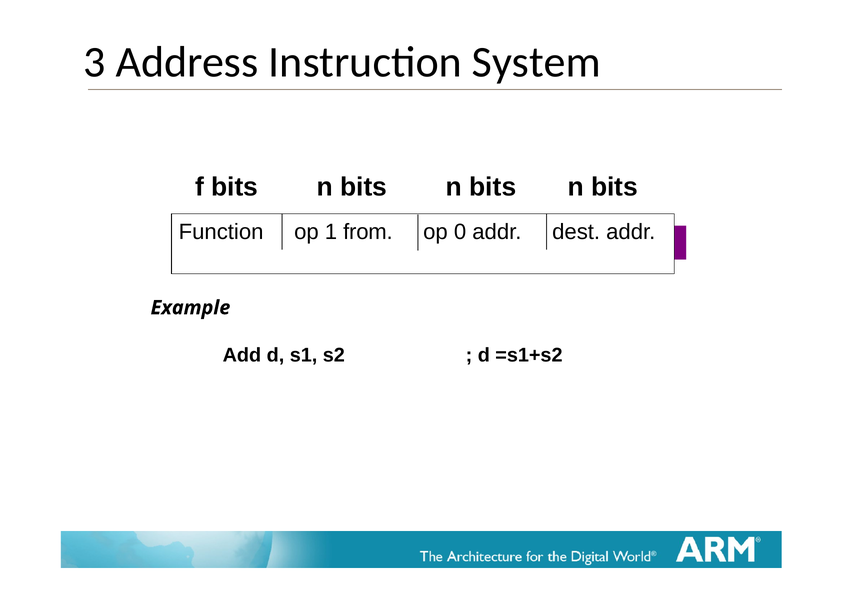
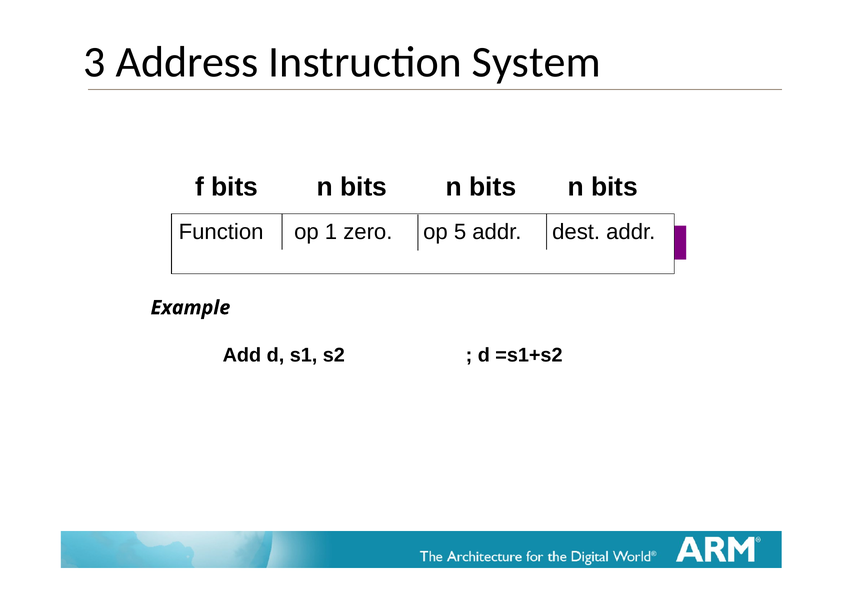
from: from -> zero
0: 0 -> 5
